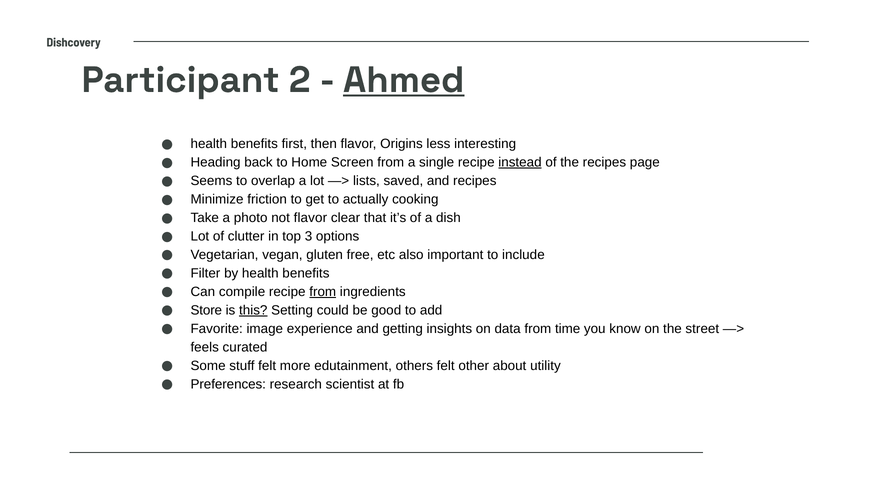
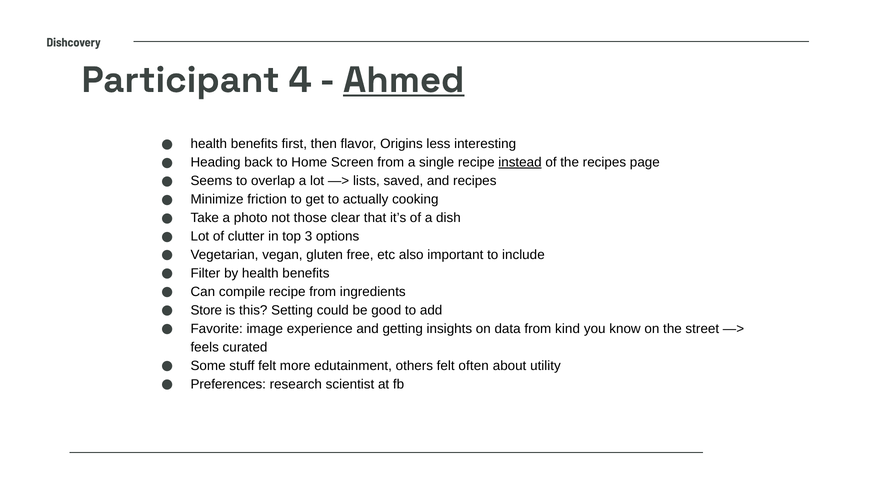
2: 2 -> 4
not flavor: flavor -> those
from at (323, 292) underline: present -> none
this underline: present -> none
time: time -> kind
other: other -> often
